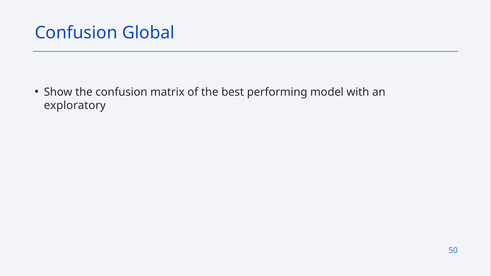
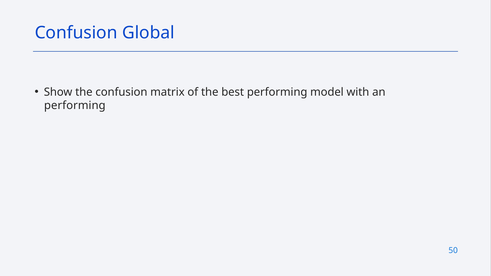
exploratory at (75, 106): exploratory -> performing
